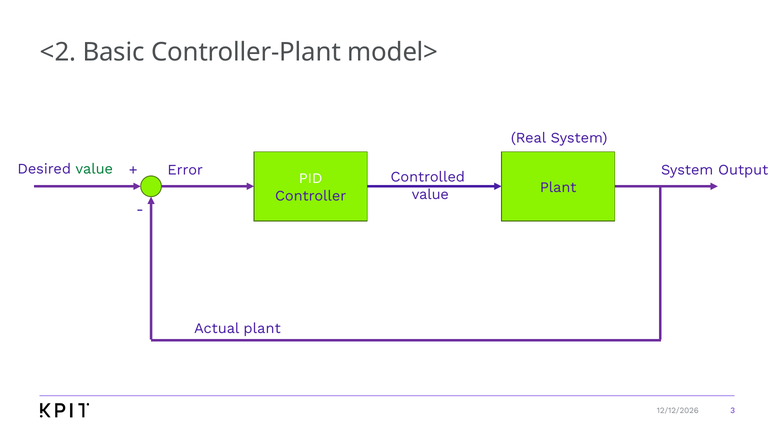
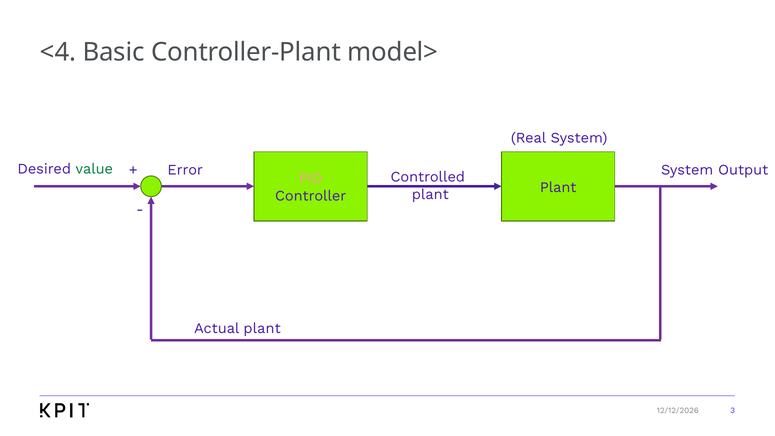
<2: <2 -> <4
PID colour: white -> pink
value at (430, 195): value -> plant
